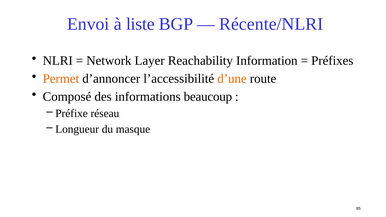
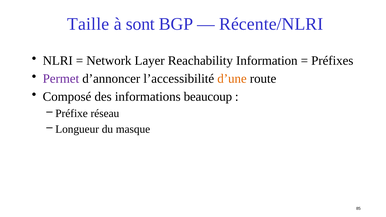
Envoi: Envoi -> Taille
liste: liste -> sont
Permet colour: orange -> purple
